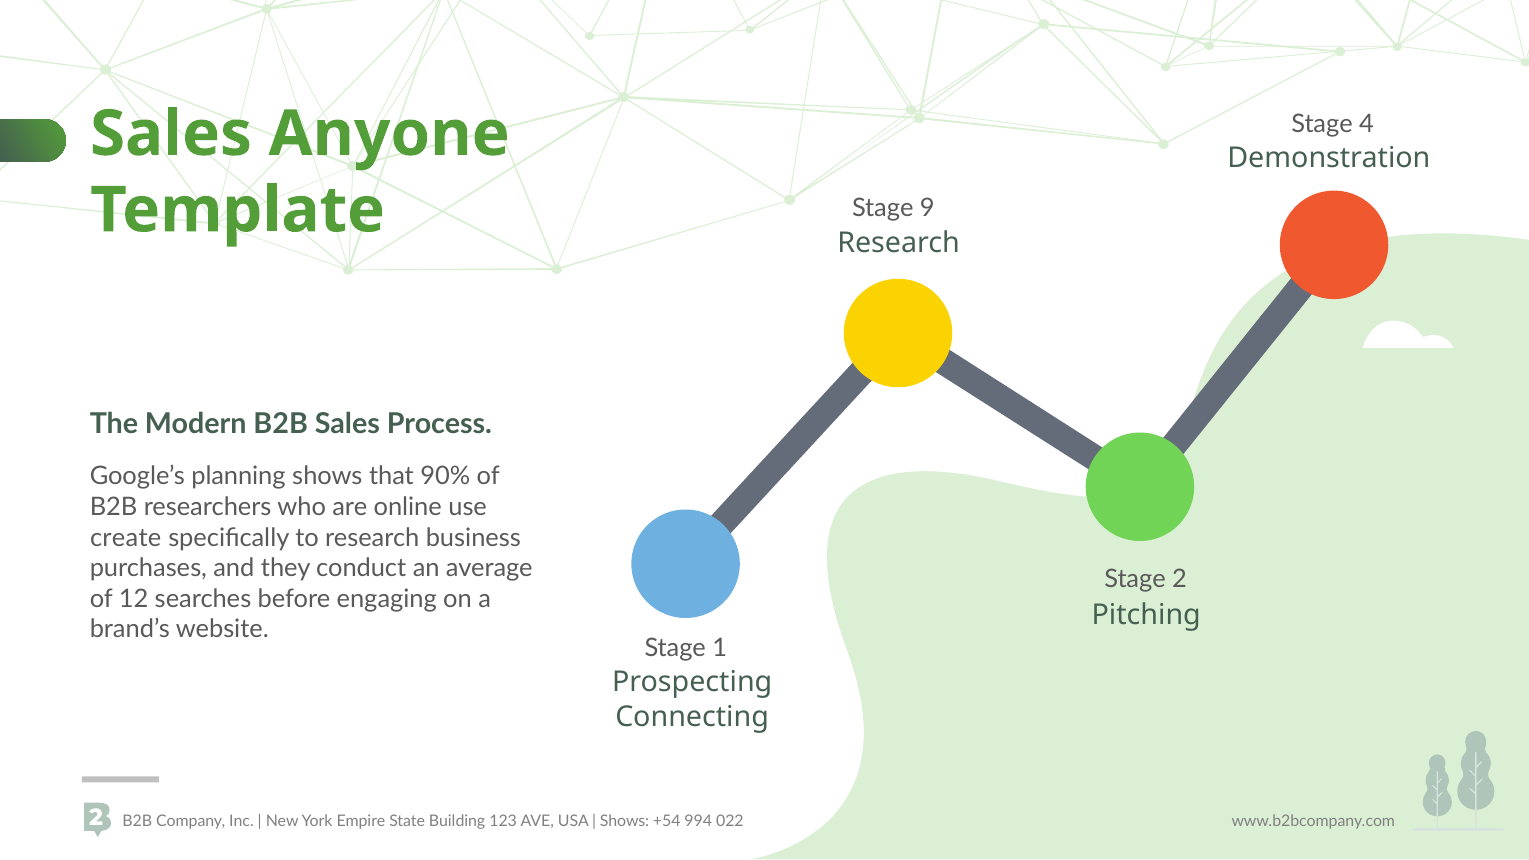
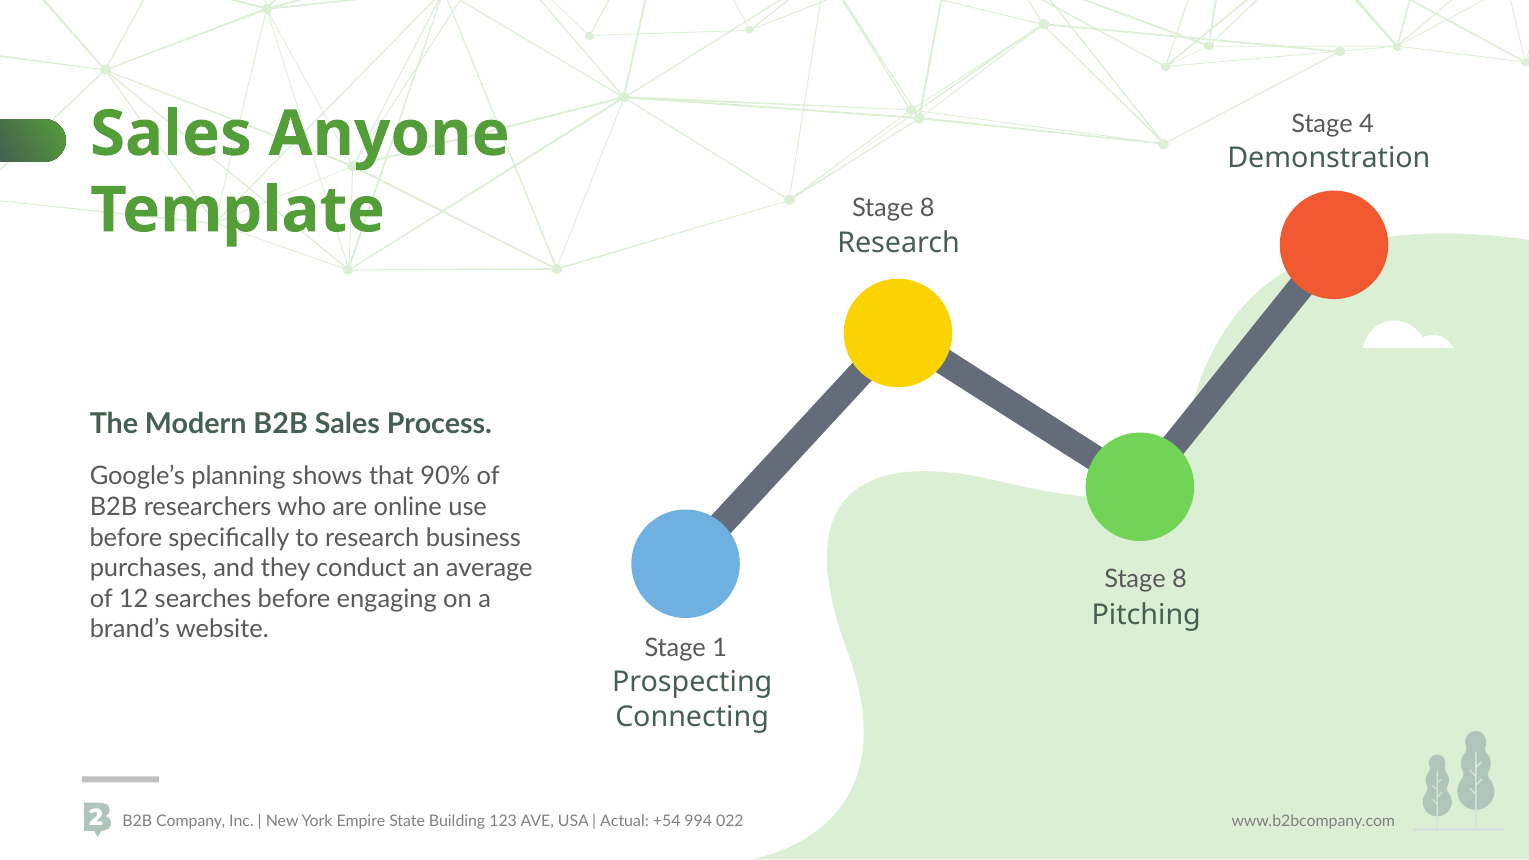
9 at (927, 208): 9 -> 8
create at (126, 538): create -> before
2 at (1180, 579): 2 -> 8
Shows at (625, 821): Shows -> Actual
